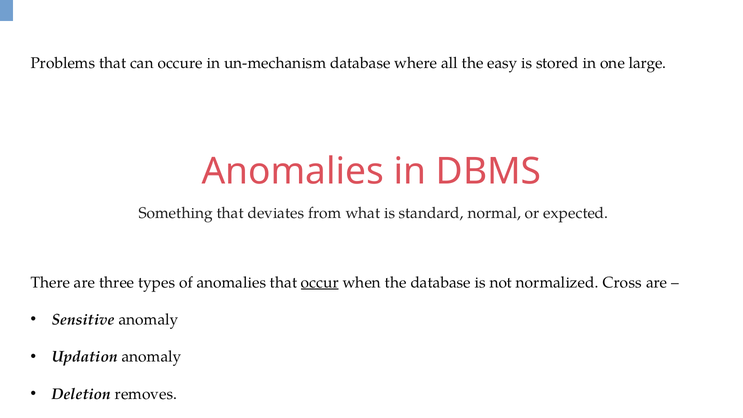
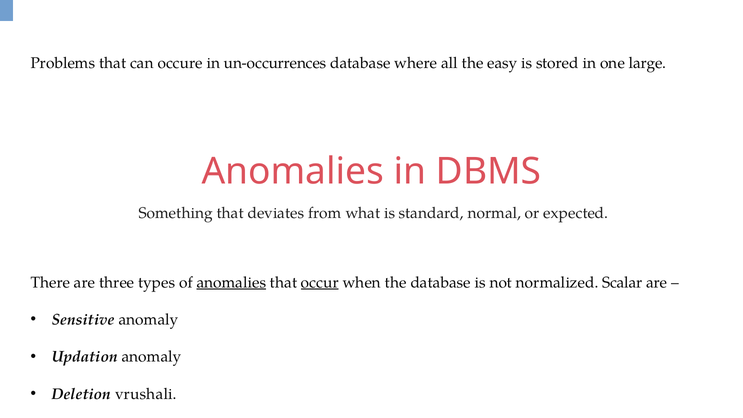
un-mechanism: un-mechanism -> un-occurrences
anomalies at (231, 282) underline: none -> present
Cross: Cross -> Scalar
removes: removes -> vrushali
